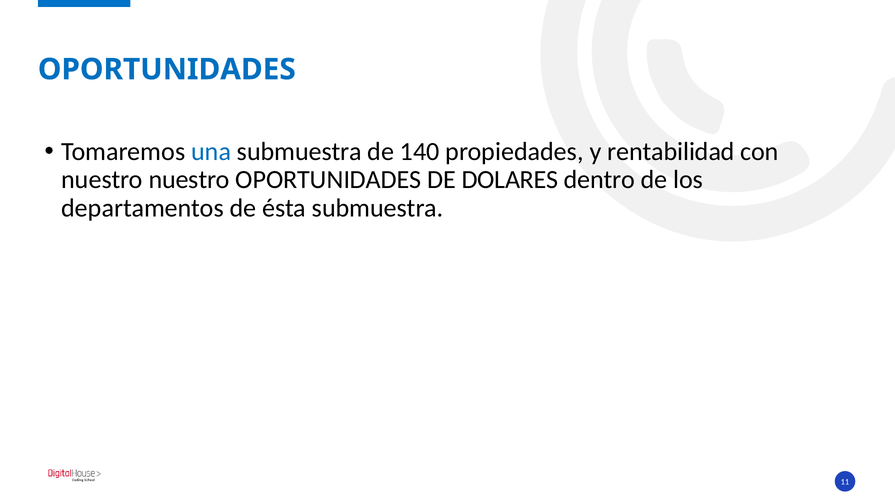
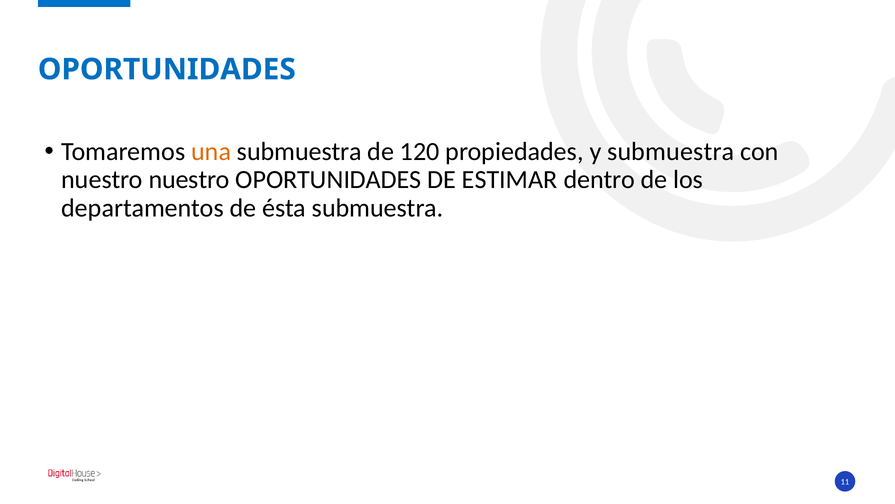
una colour: blue -> orange
140: 140 -> 120
y rentabilidad: rentabilidad -> submuestra
DOLARES: DOLARES -> ESTIMAR
